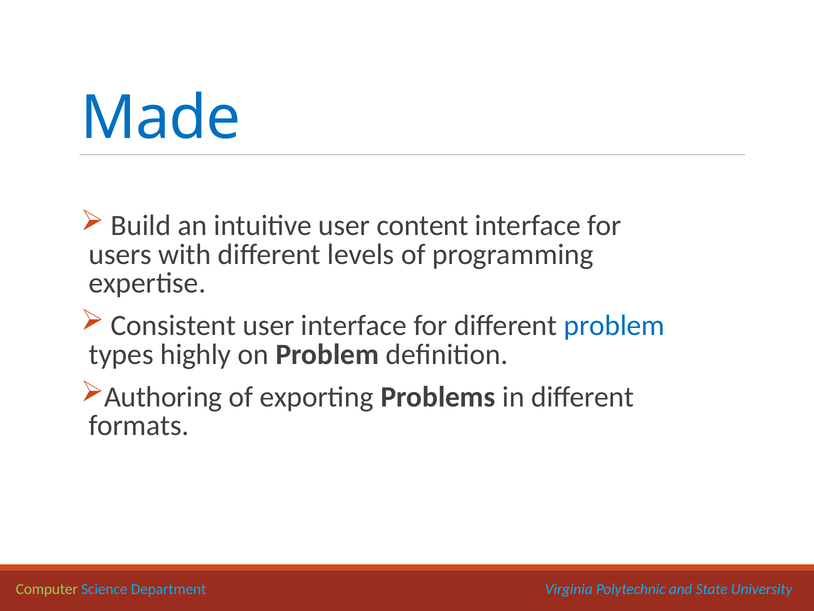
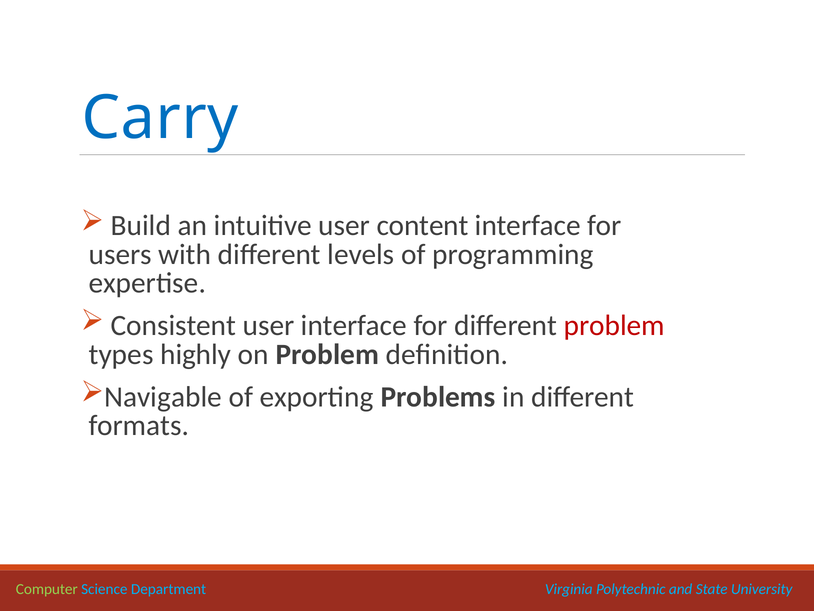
Made: Made -> Carry
problem at (614, 325) colour: blue -> red
Authoring: Authoring -> Navigable
